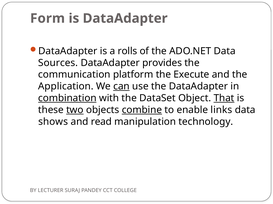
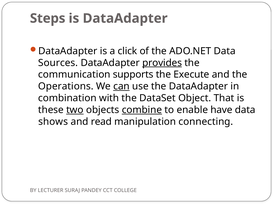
Form: Form -> Steps
rolls: rolls -> click
provides underline: none -> present
platform: platform -> supports
Application: Application -> Operations
combination underline: present -> none
That underline: present -> none
links: links -> have
technology: technology -> connecting
